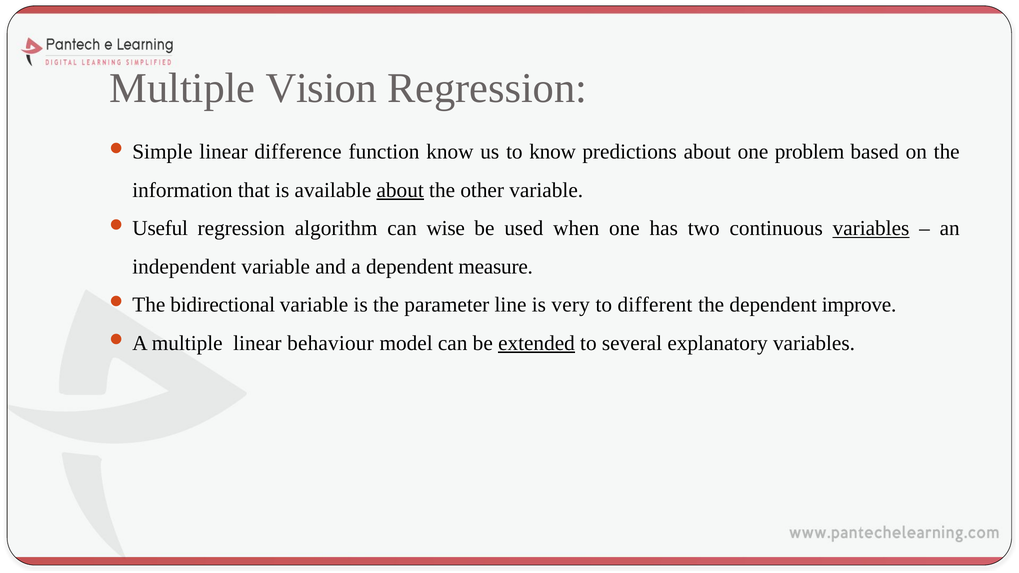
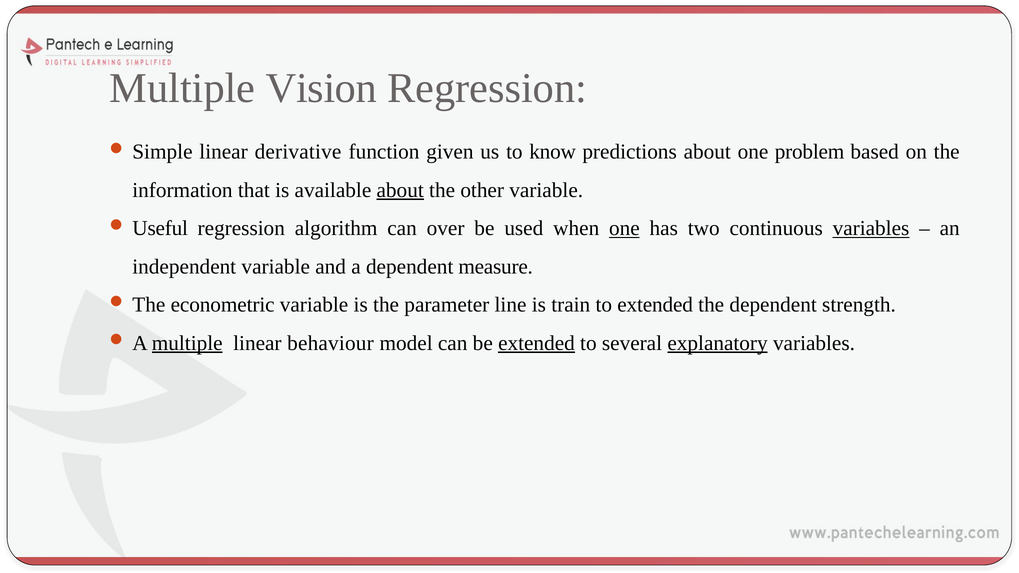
difference: difference -> derivative
function know: know -> given
wise: wise -> over
one at (624, 228) underline: none -> present
bidirectional: bidirectional -> econometric
very: very -> train
to different: different -> extended
improve: improve -> strength
multiple at (187, 343) underline: none -> present
explanatory underline: none -> present
